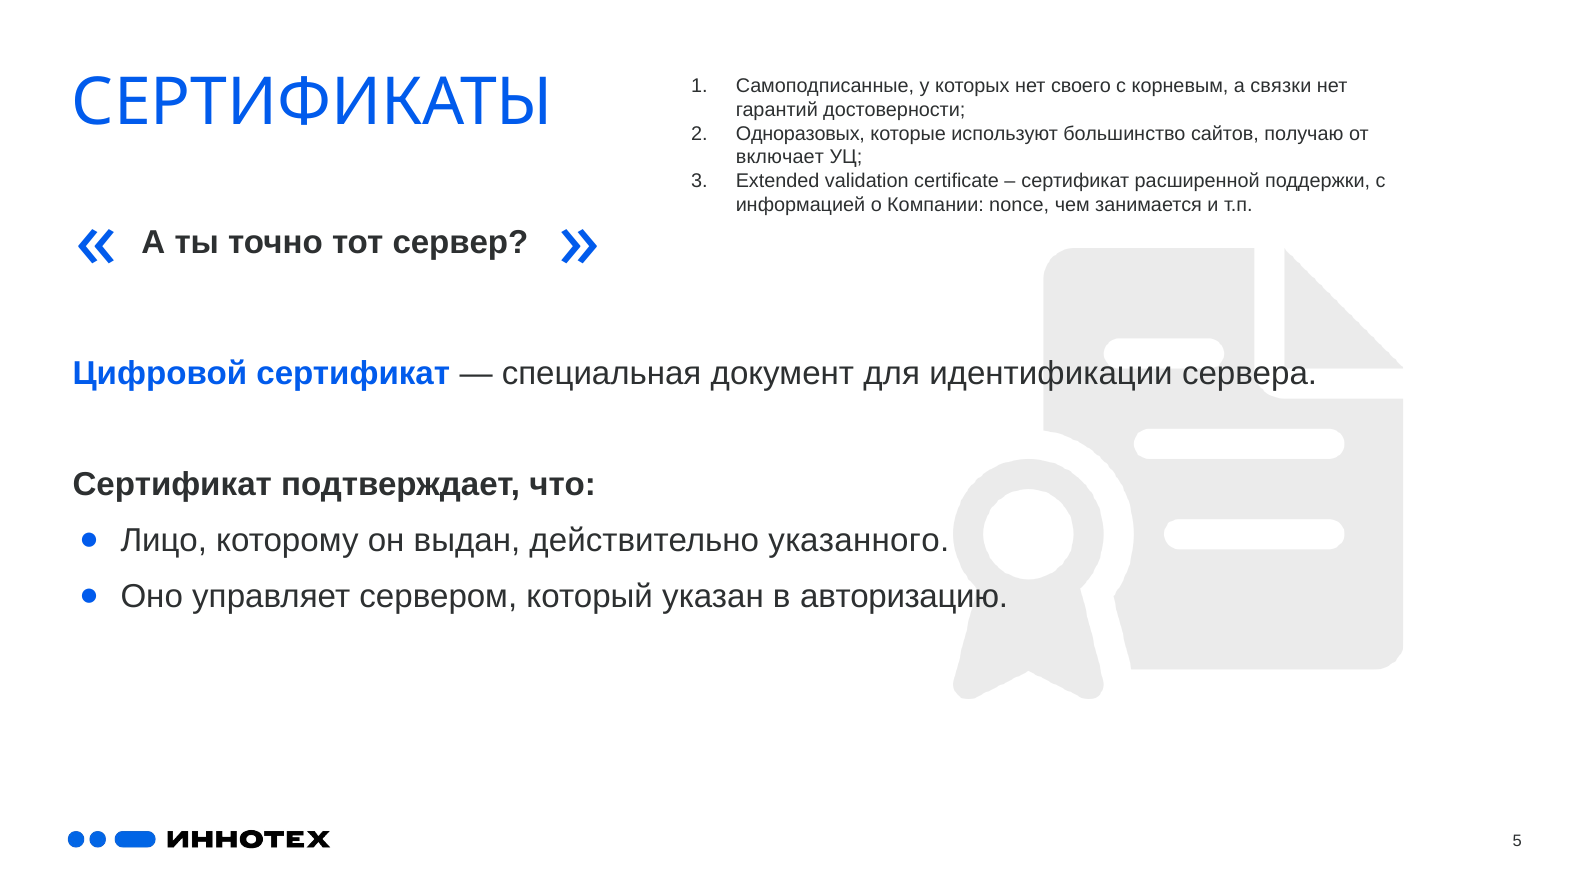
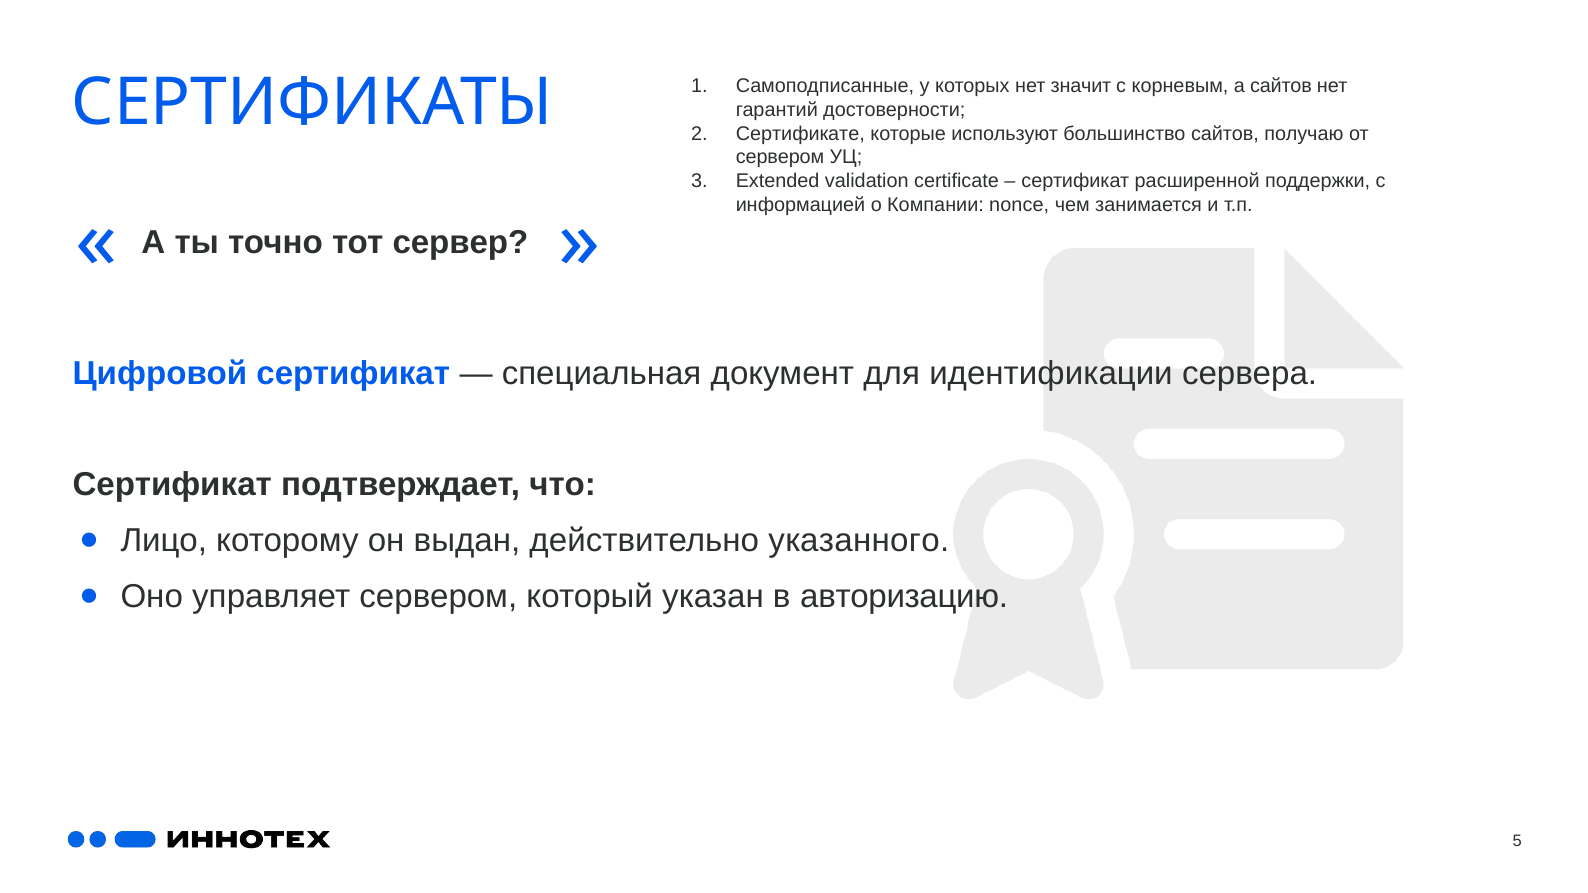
своего: своего -> значит
а связки: связки -> сайтов
Одноразовых: Одноразовых -> Сертификате
включает at (780, 157): включает -> сервером
